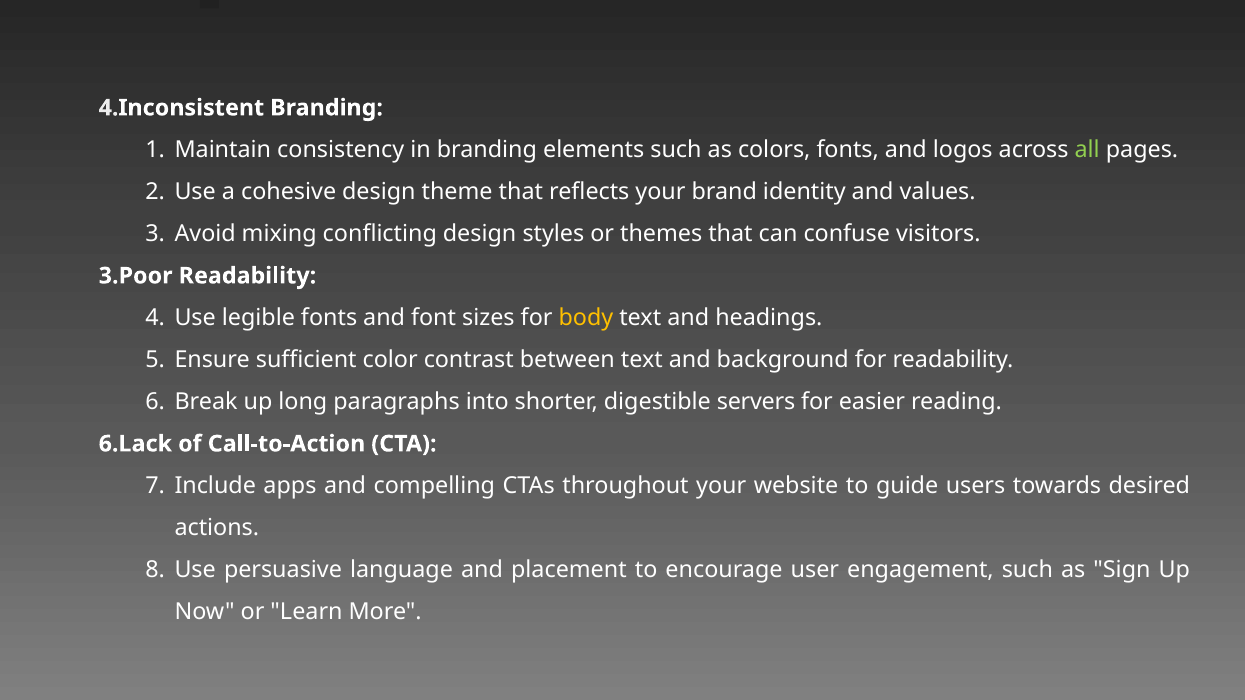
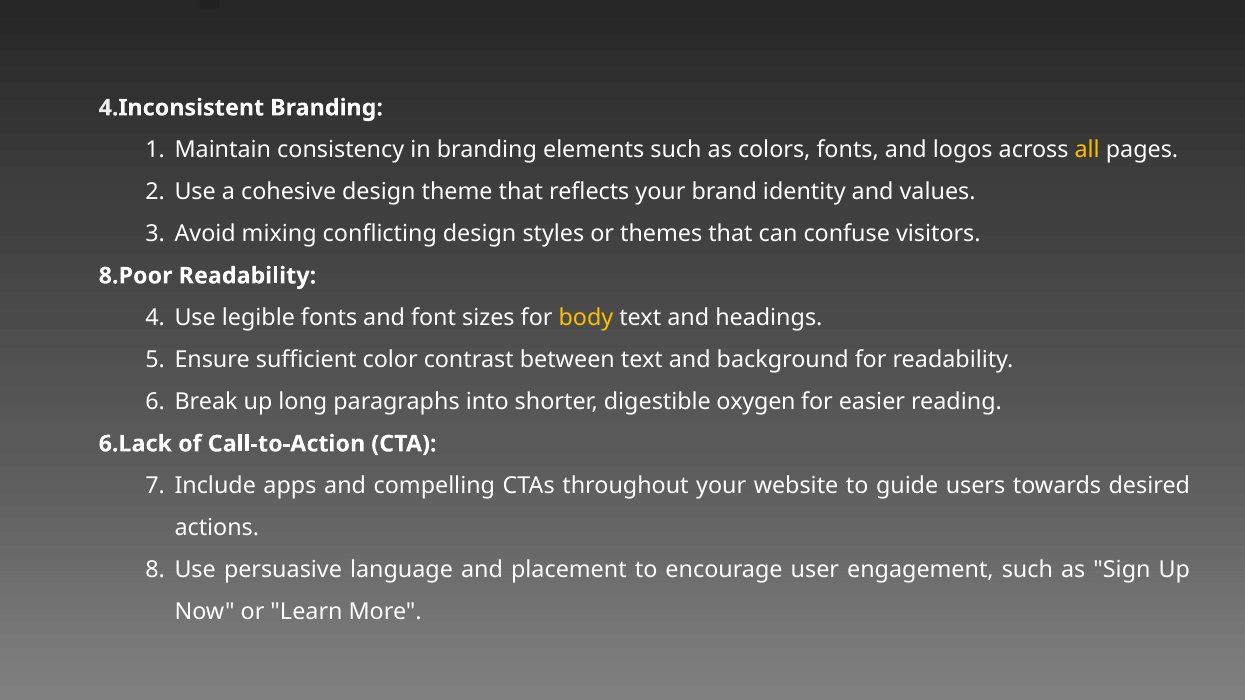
all colour: light green -> yellow
3.Poor: 3.Poor -> 8.Poor
servers: servers -> oxygen
